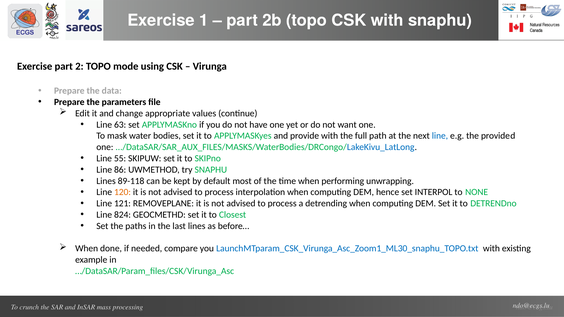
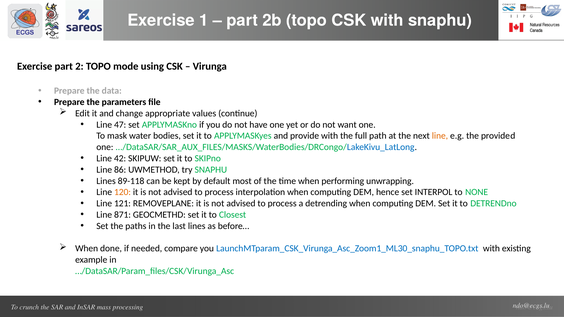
63: 63 -> 47
line at (440, 136) colour: blue -> orange
55: 55 -> 42
824: 824 -> 871
